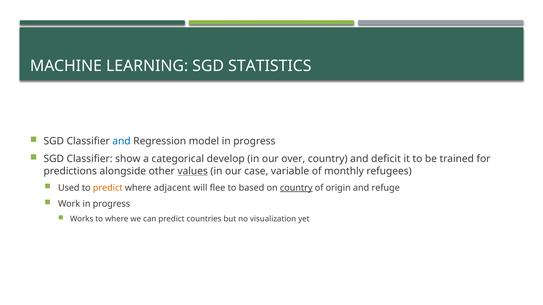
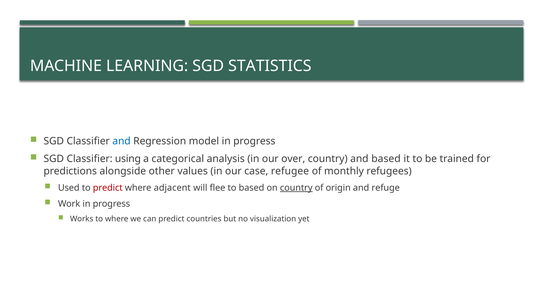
show: show -> using
develop: develop -> analysis
and deficit: deficit -> based
values underline: present -> none
variable: variable -> refugee
predict at (108, 188) colour: orange -> red
